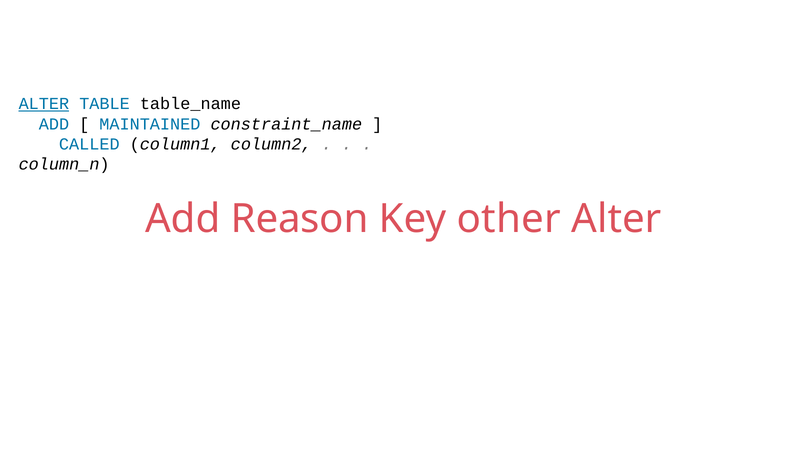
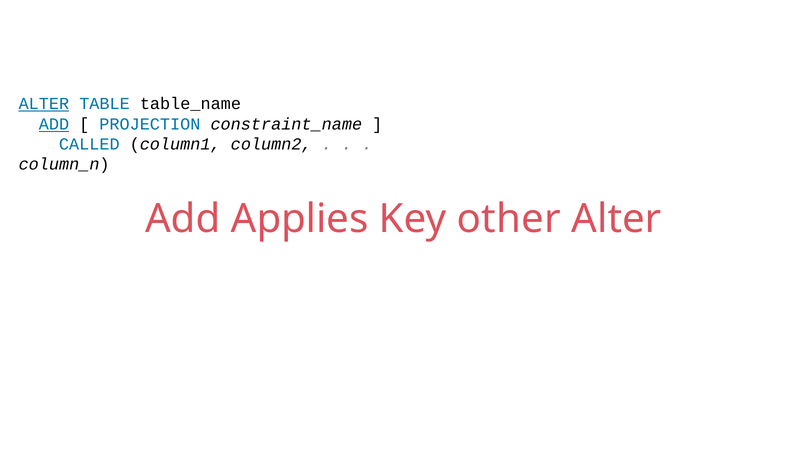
ADD at (54, 124) underline: none -> present
MAINTAINED: MAINTAINED -> PROJECTION
Reason: Reason -> Applies
